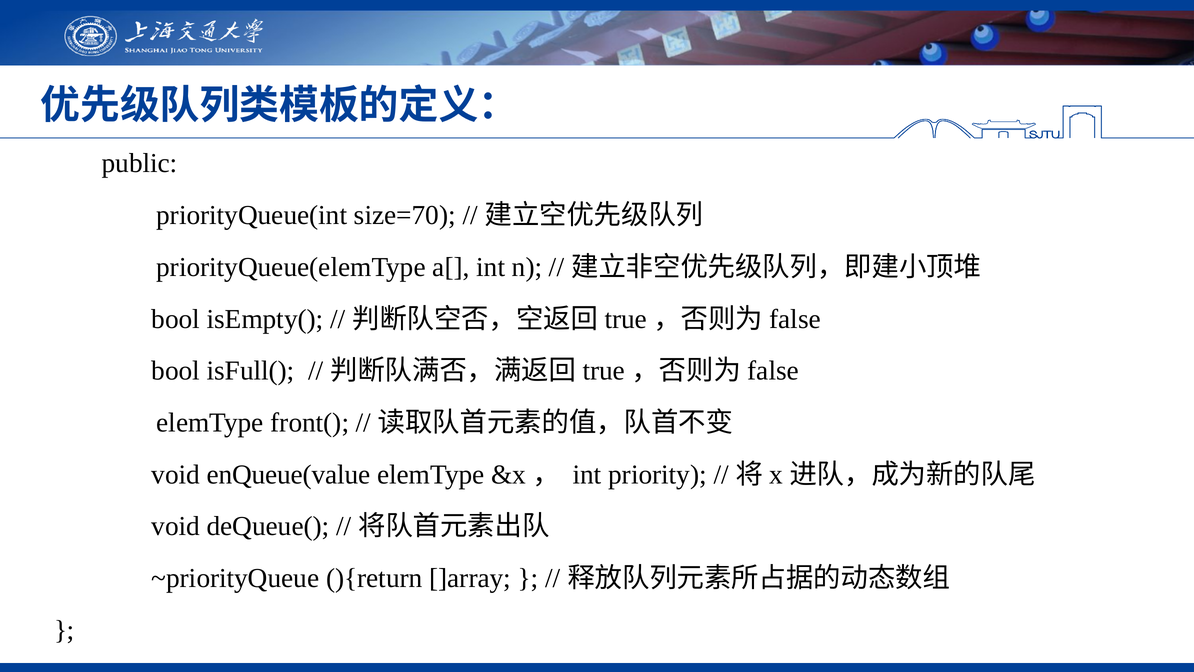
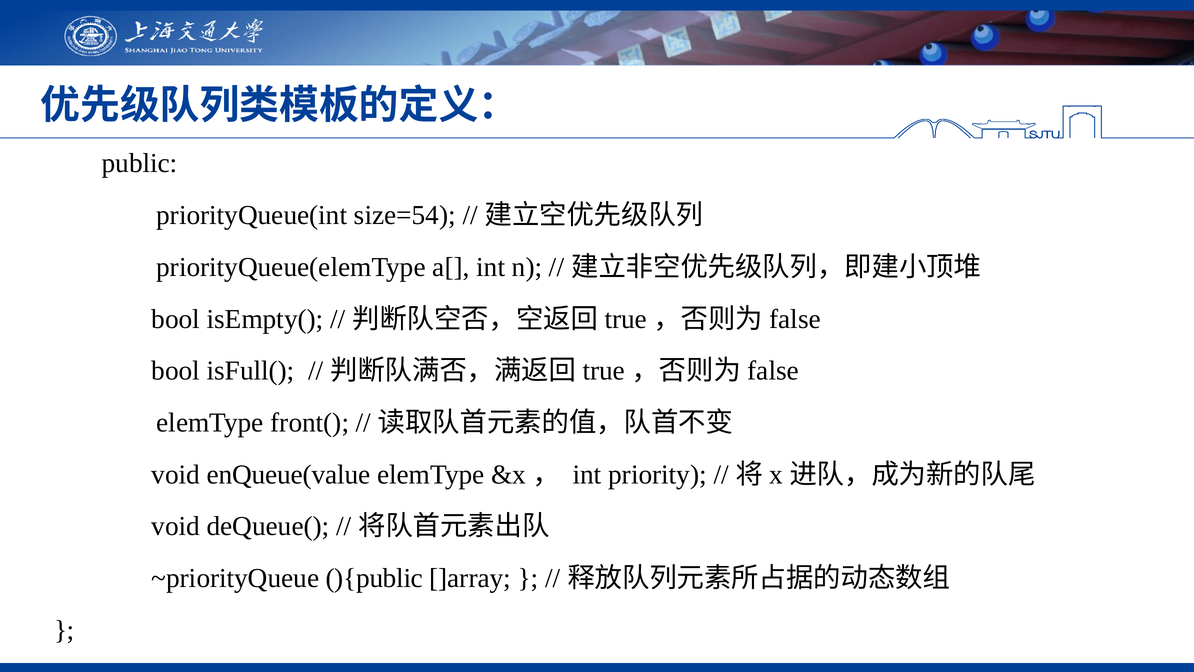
size=70: size=70 -> size=54
){return: ){return -> ){public
